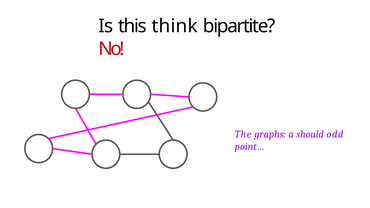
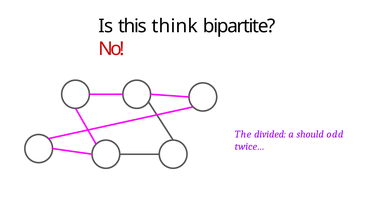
graphs: graphs -> divided
point…: point… -> twice…
